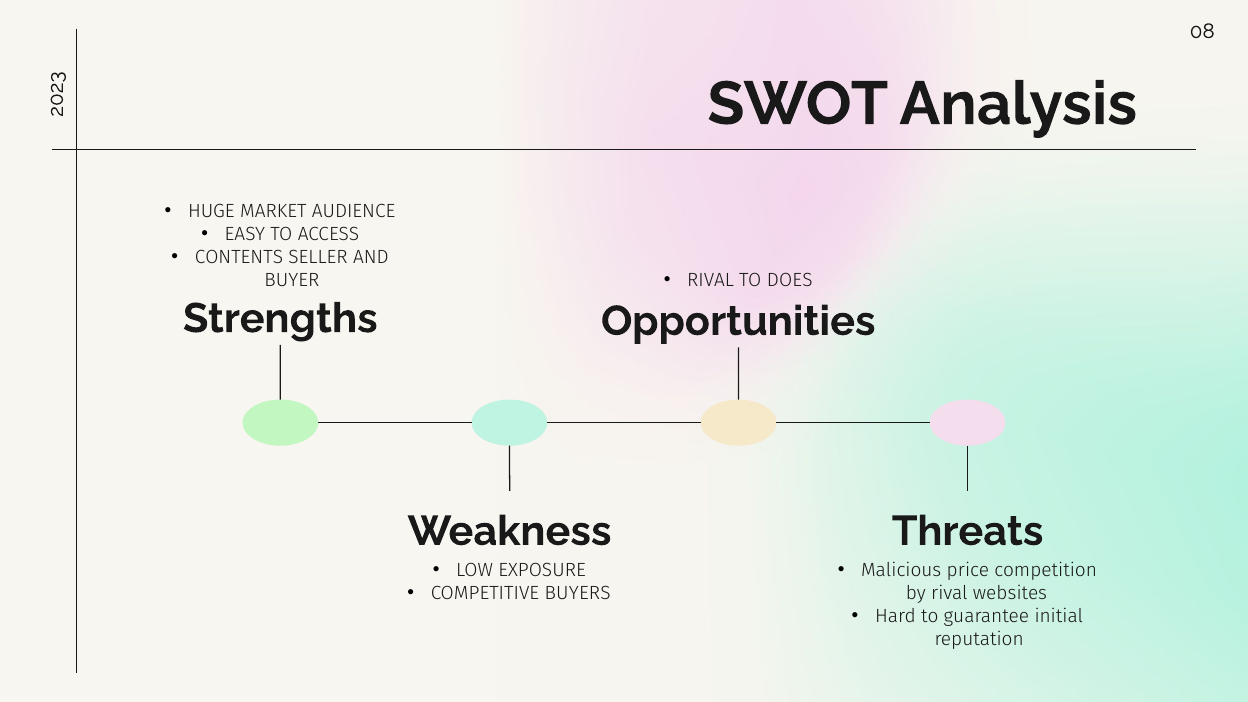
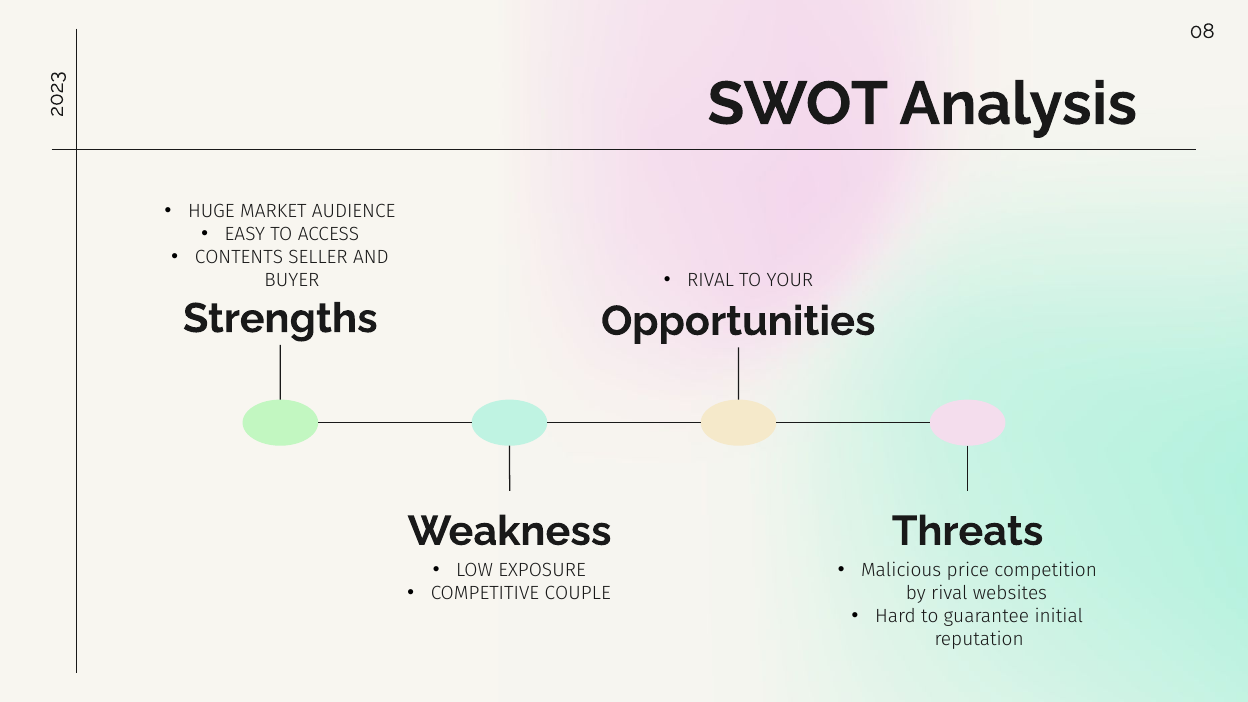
DOES: DOES -> YOUR
BUYERS: BUYERS -> COUPLE
